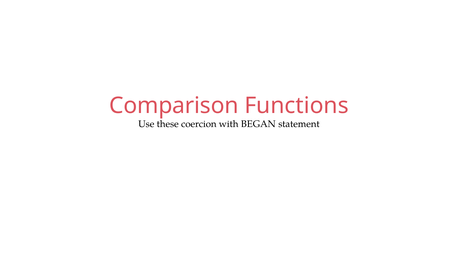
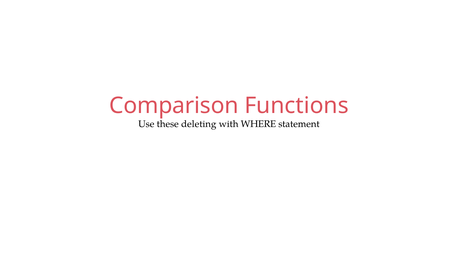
coercion: coercion -> deleting
BEGAN: BEGAN -> WHERE
